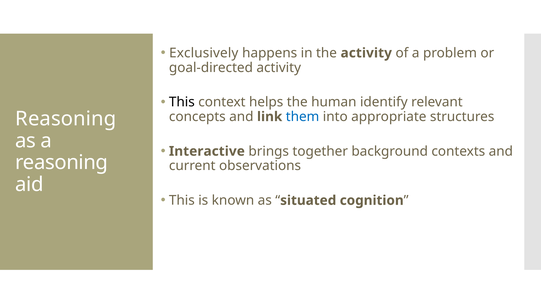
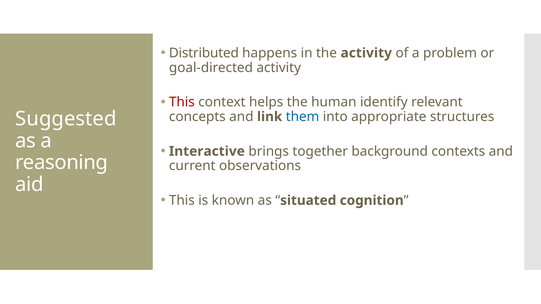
Exclusively: Exclusively -> Distributed
This at (182, 102) colour: black -> red
Reasoning at (66, 119): Reasoning -> Suggested
